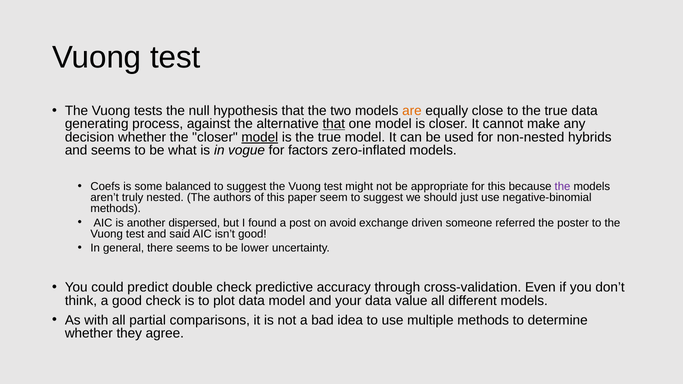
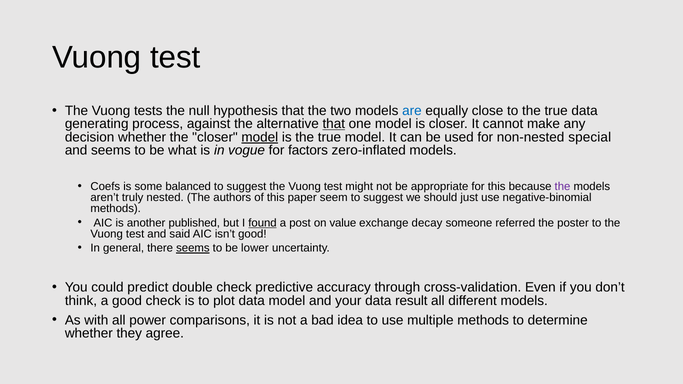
are colour: orange -> blue
hybrids: hybrids -> special
dispersed: dispersed -> published
found underline: none -> present
avoid: avoid -> value
driven: driven -> decay
seems at (193, 248) underline: none -> present
value: value -> result
partial: partial -> power
